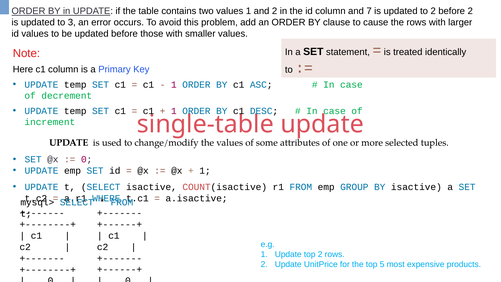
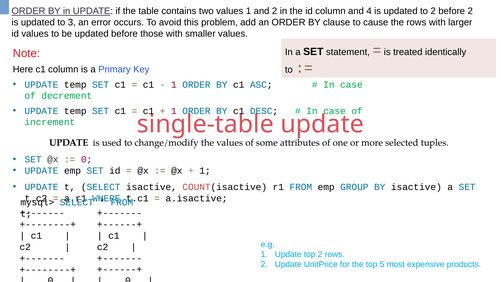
7: 7 -> 4
